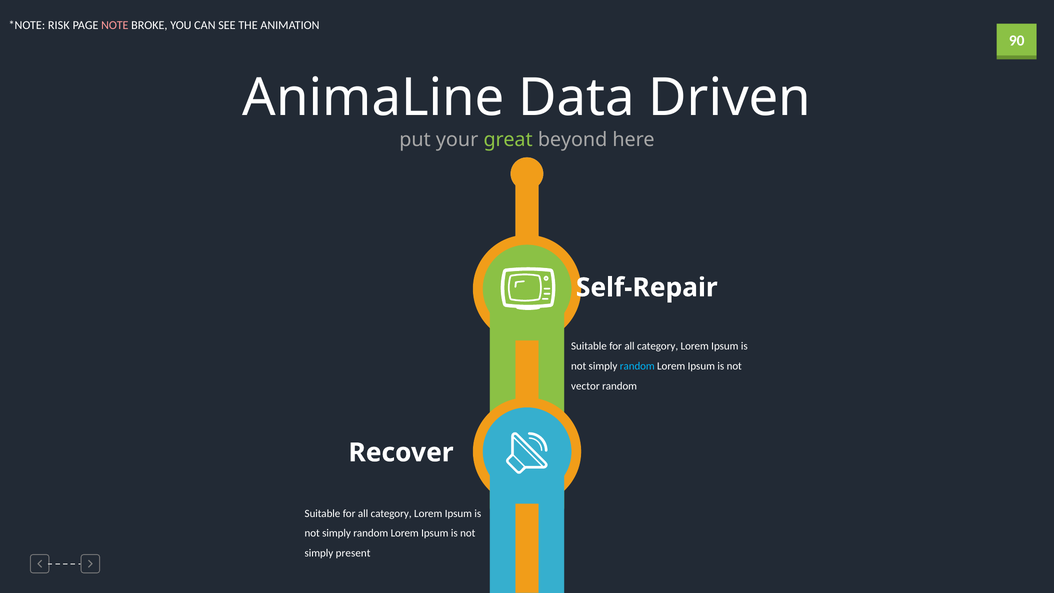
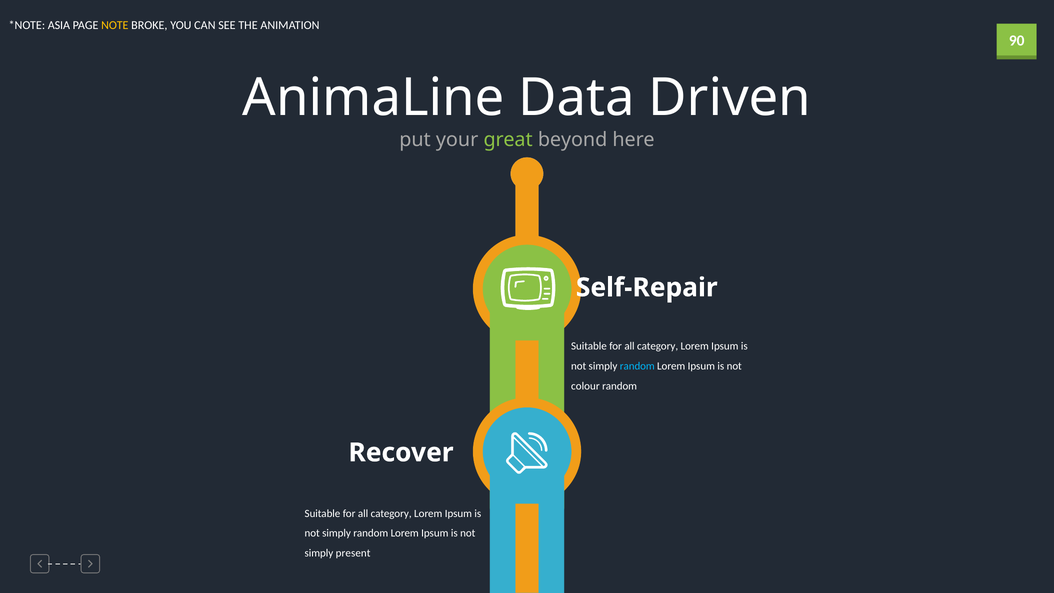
RISK: RISK -> ASIA
NOTE colour: pink -> yellow
vector: vector -> colour
